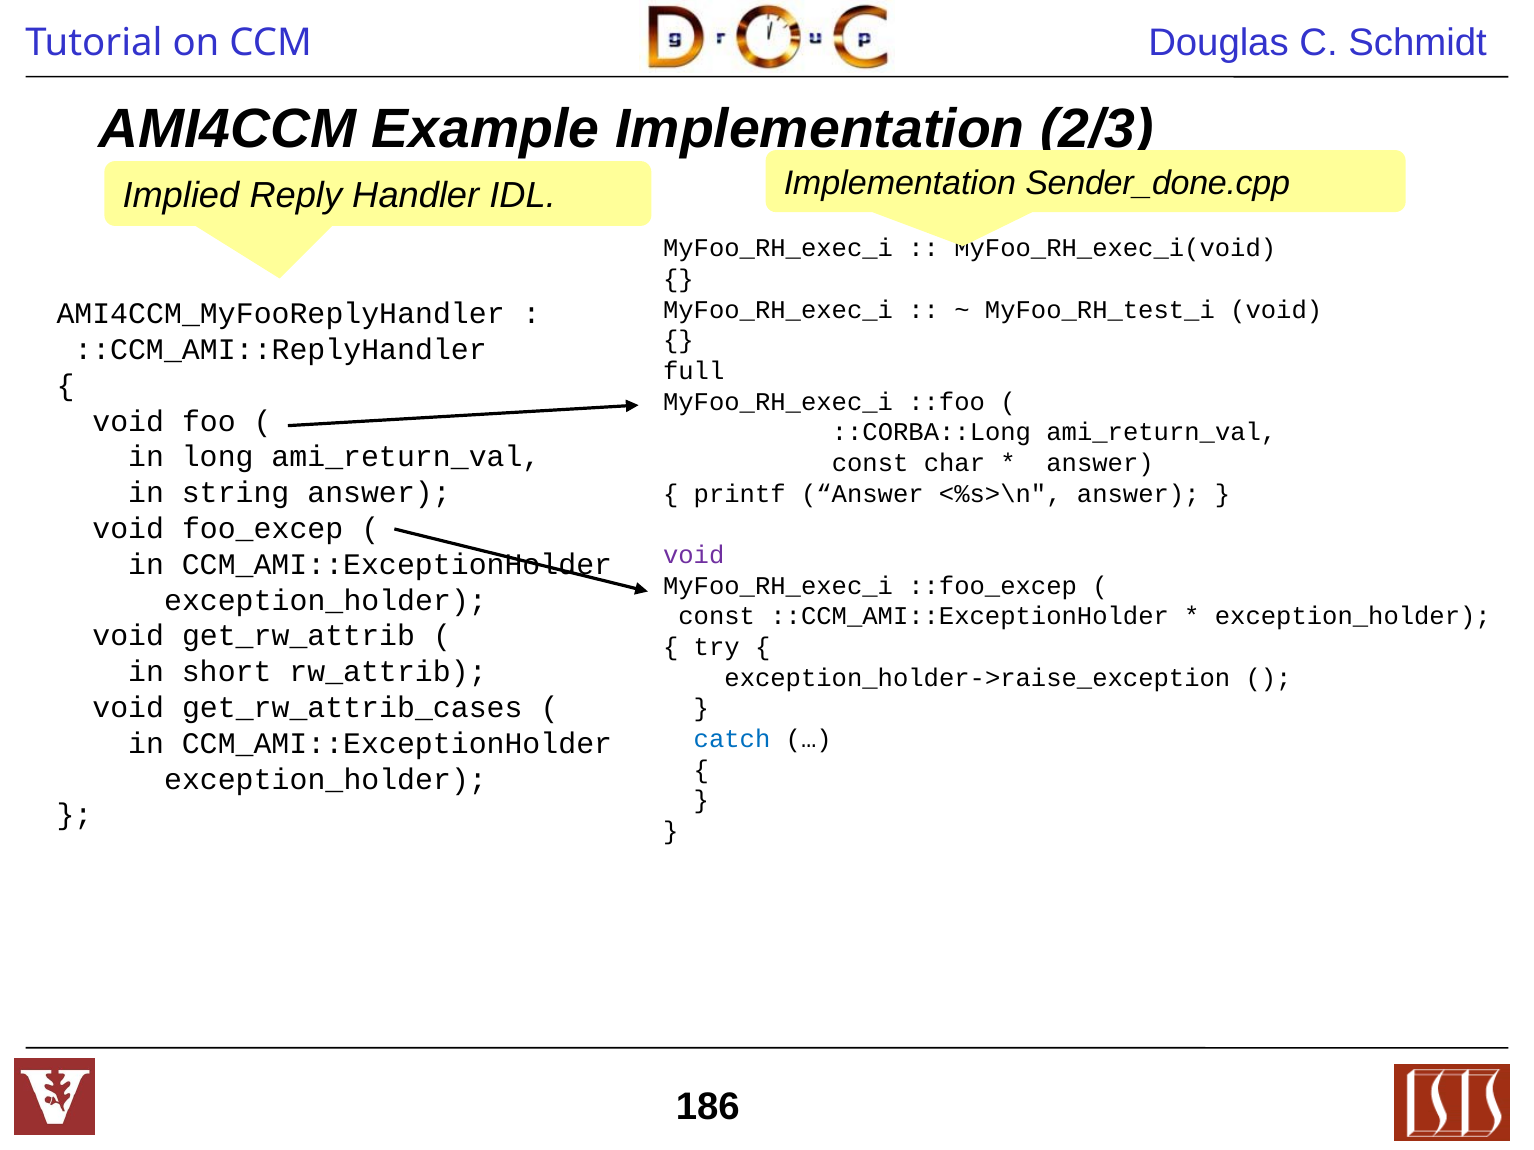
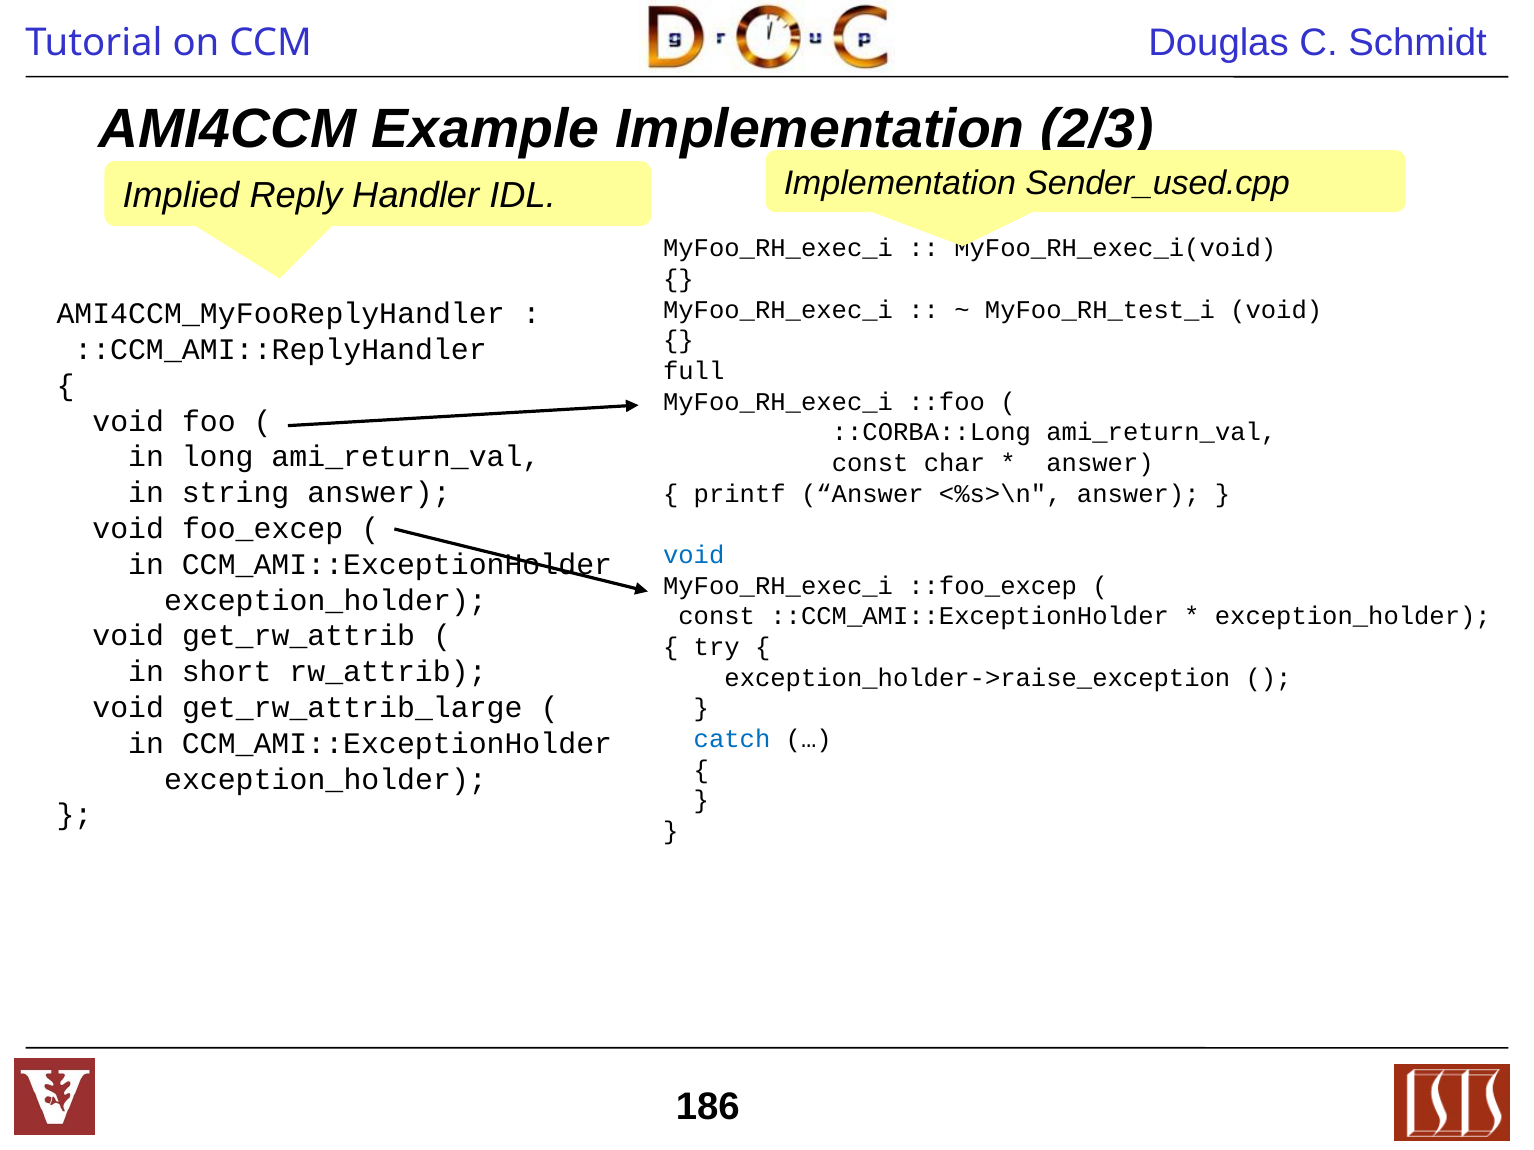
Sender_done.cpp: Sender_done.cpp -> Sender_used.cpp
void at (694, 555) colour: purple -> blue
get_rw_attrib_cases: get_rw_attrib_cases -> get_rw_attrib_large
